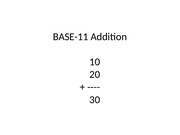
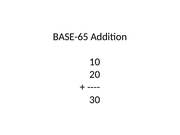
BASE-11: BASE-11 -> BASE-65
